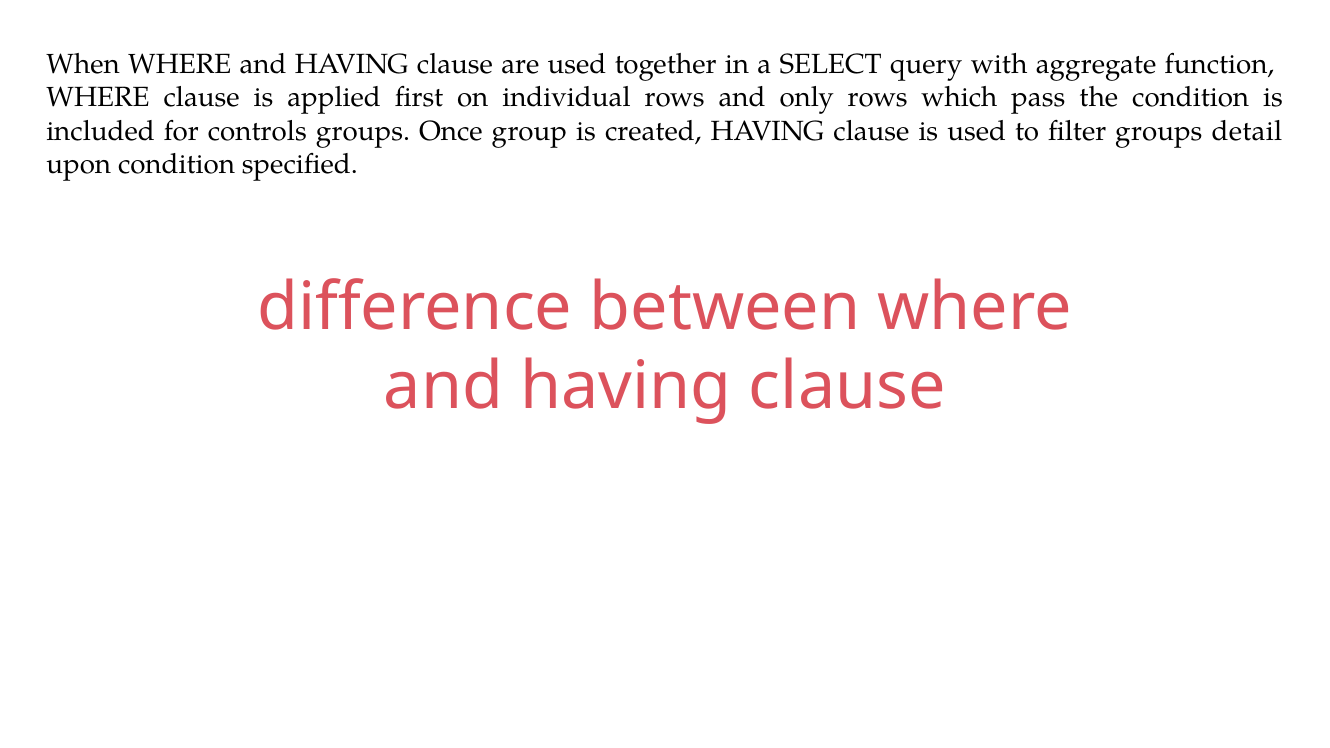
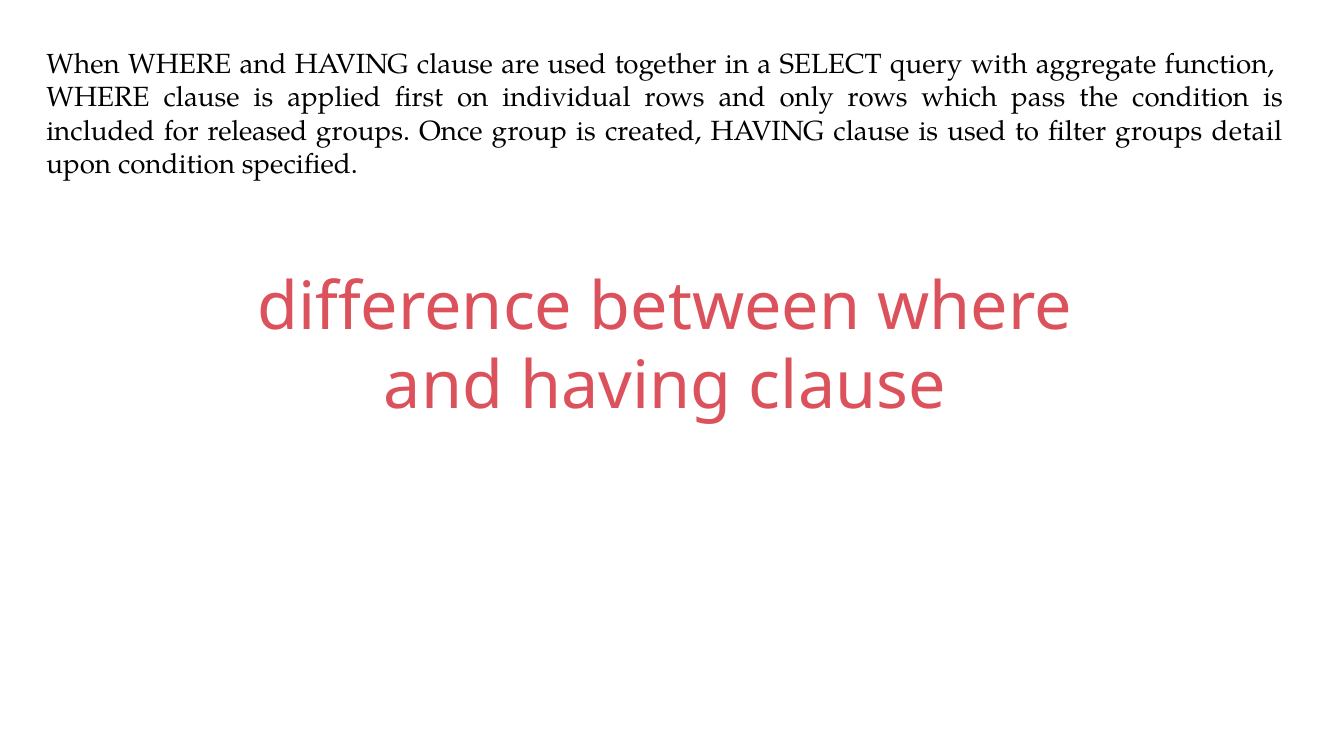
controls: controls -> released
